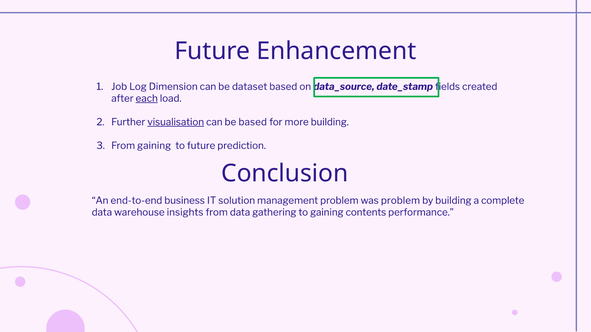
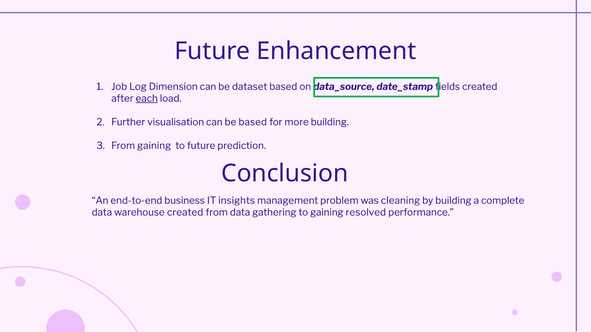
visualisation underline: present -> none
solution: solution -> insights
was problem: problem -> cleaning
warehouse insights: insights -> created
contents: contents -> resolved
